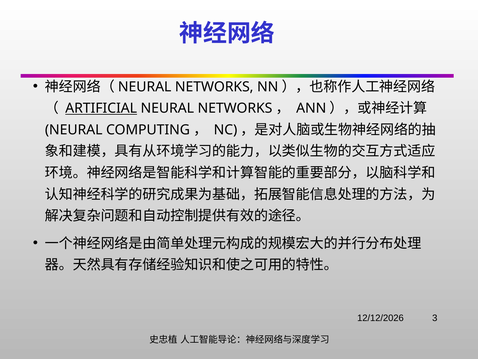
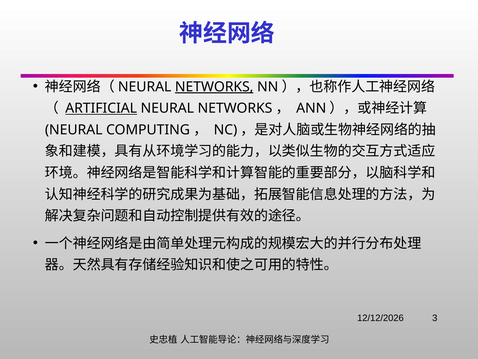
NETWORKS at (214, 87) underline: none -> present
